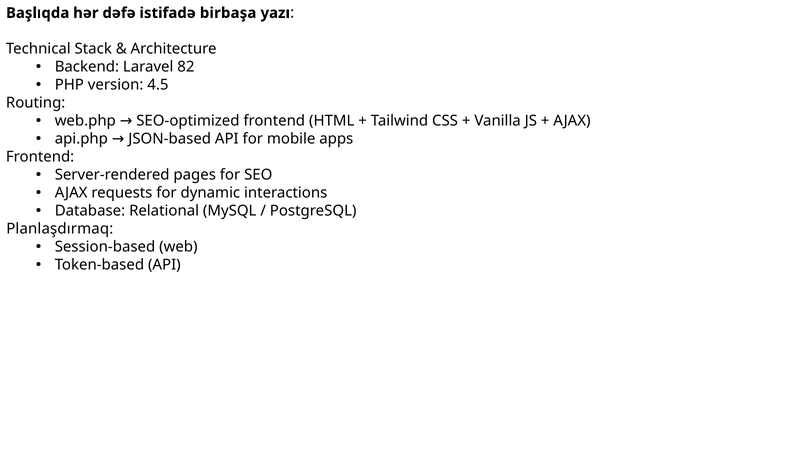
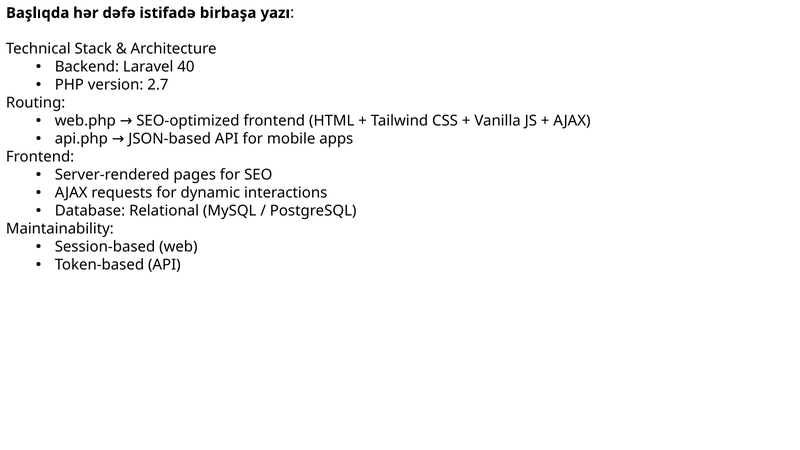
82: 82 -> 40
4.5: 4.5 -> 2.7
Planlaşdırmaq: Planlaşdırmaq -> Maintainability
